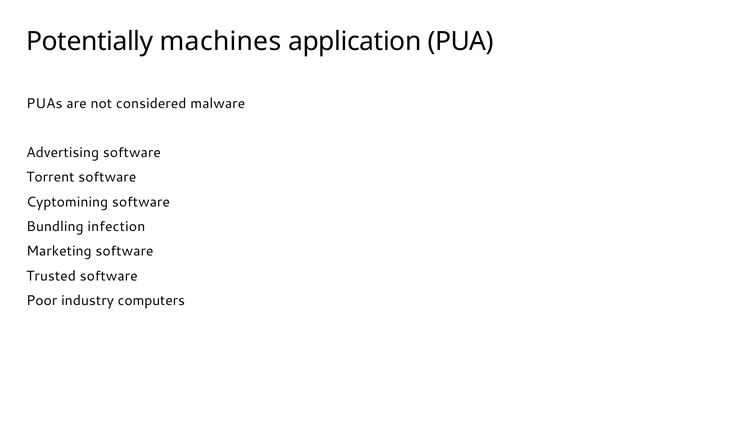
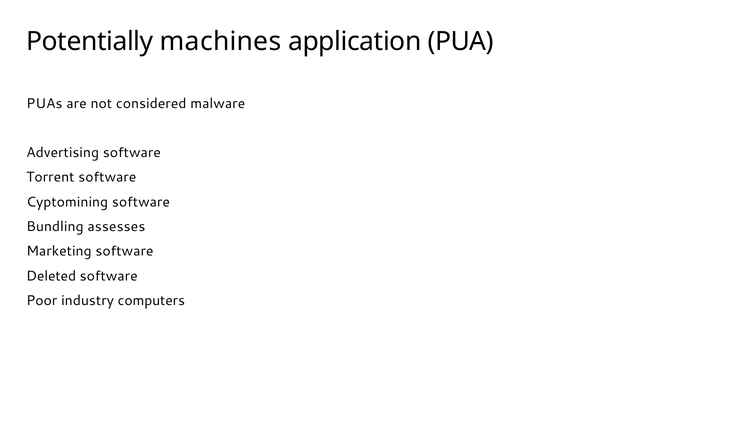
infection: infection -> assesses
Trusted: Trusted -> Deleted
